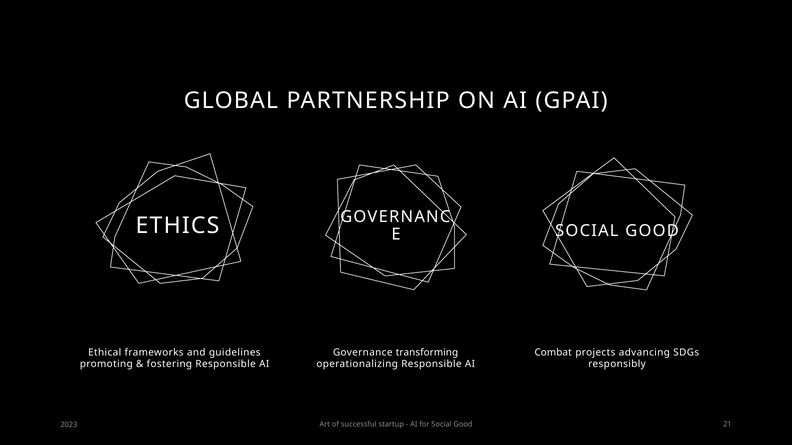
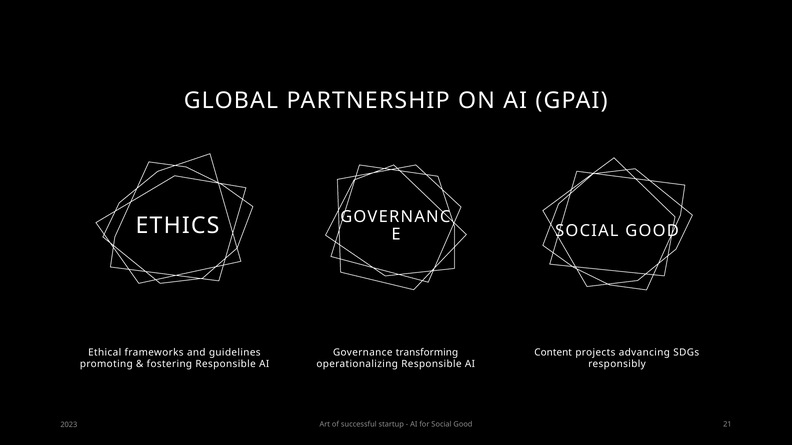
Combat: Combat -> Content
